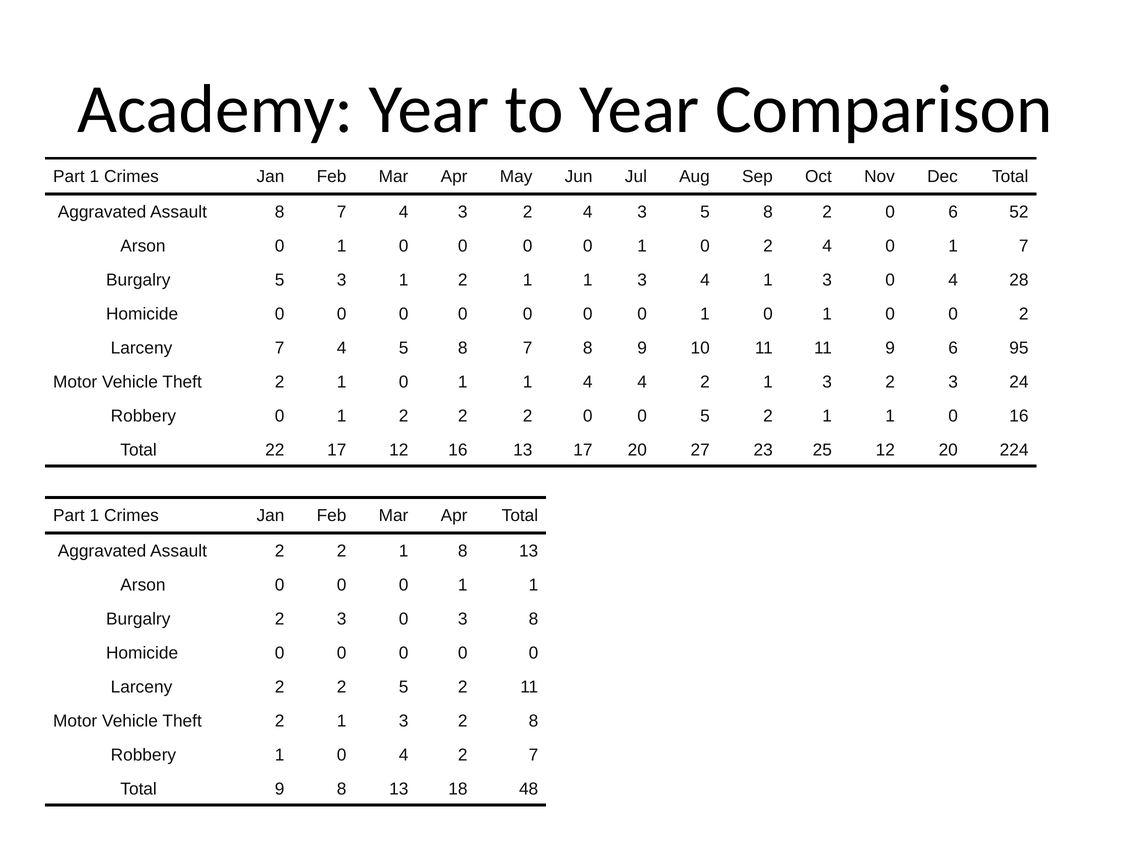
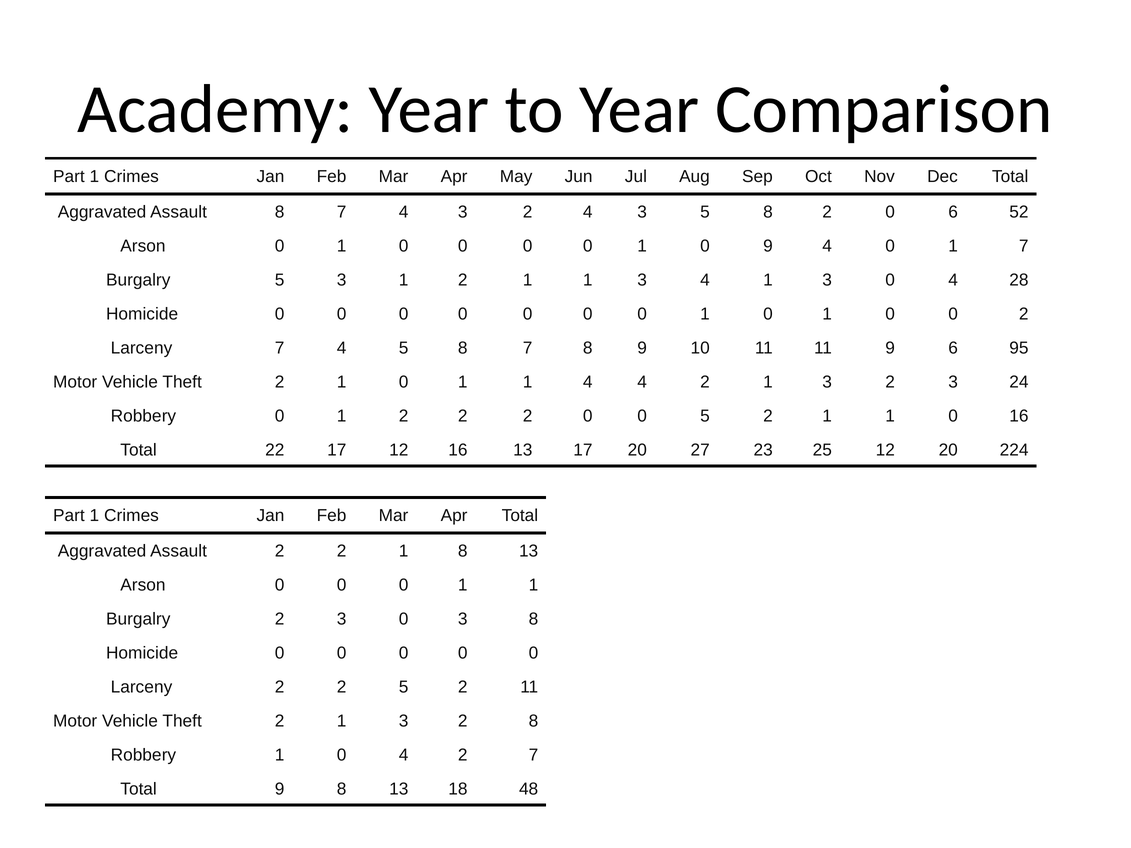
1 0 2: 2 -> 9
